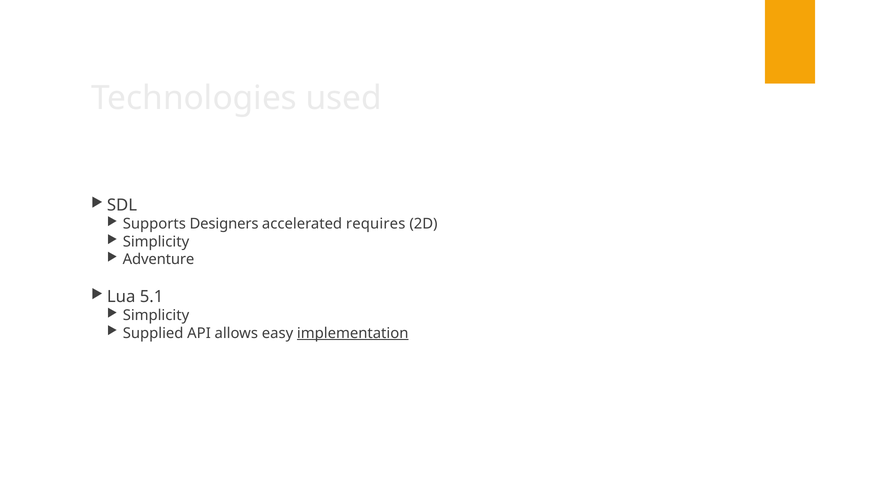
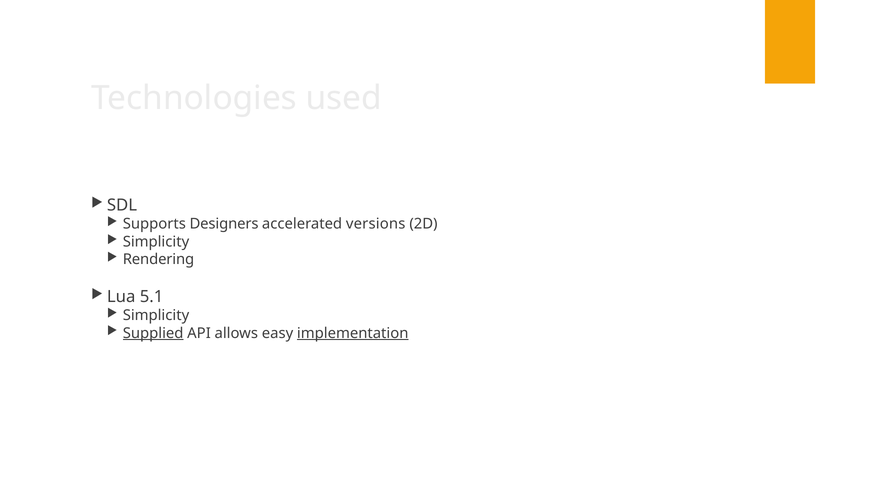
requires: requires -> versions
Adventure: Adventure -> Rendering
Supplied underline: none -> present
